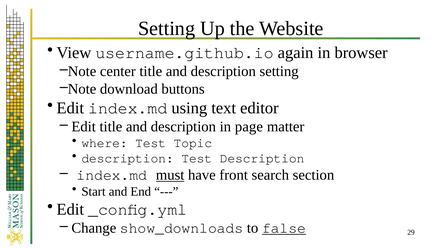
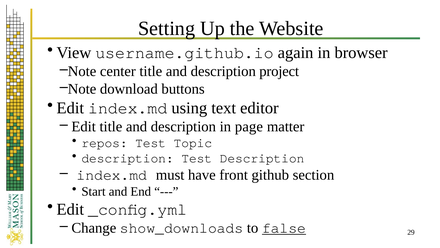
description setting: setting -> project
where: where -> repos
must underline: present -> none
search: search -> github
